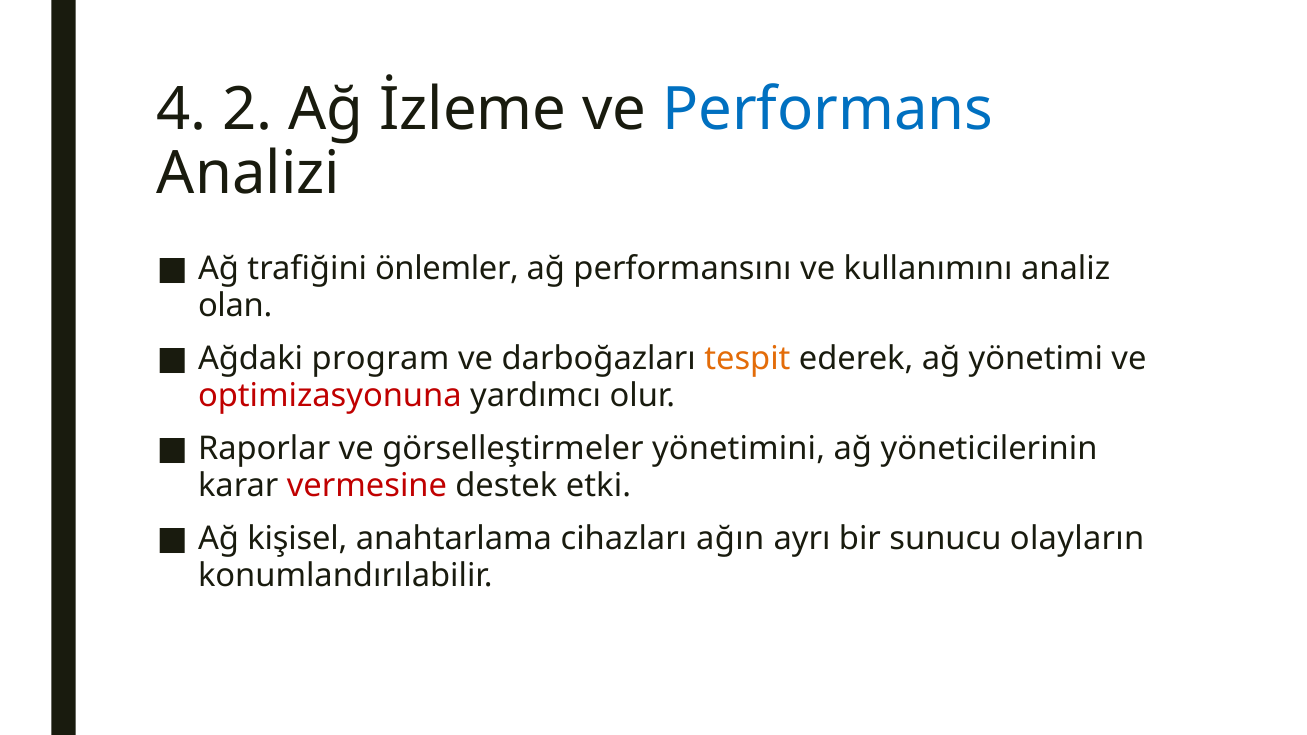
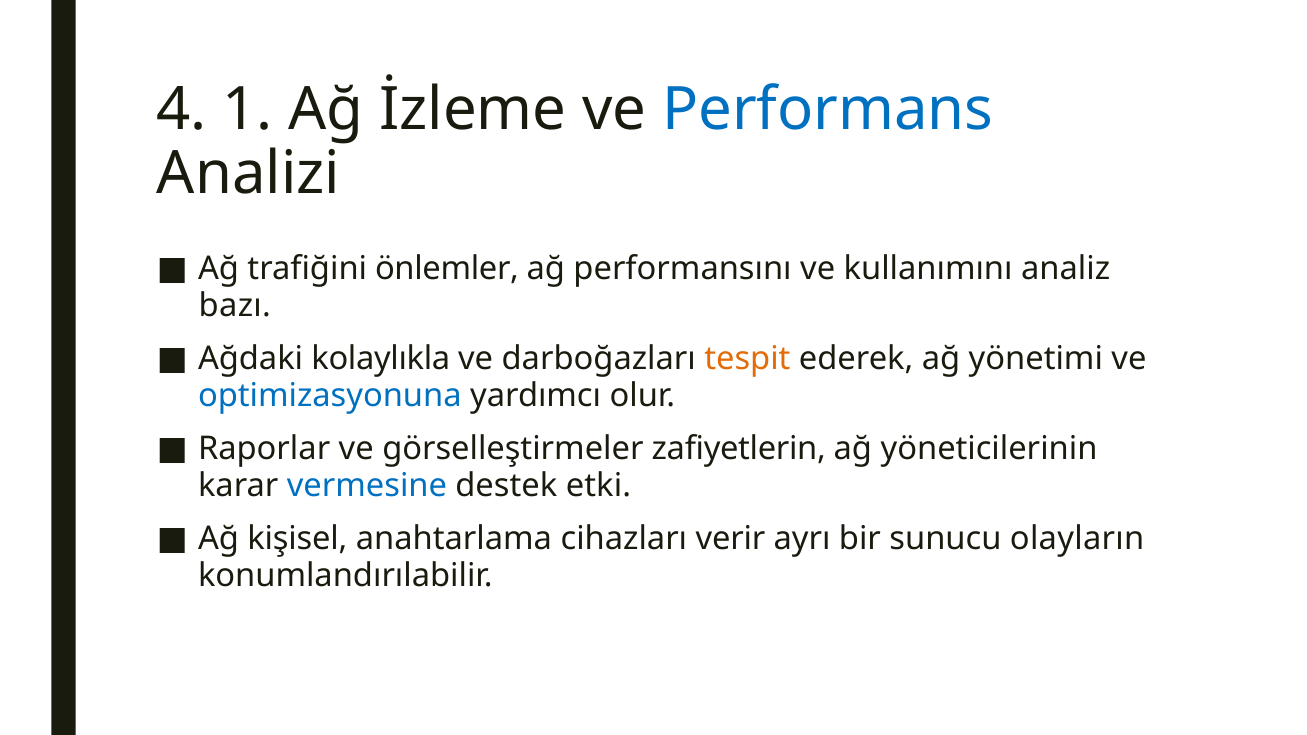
2: 2 -> 1
olan: olan -> bazı
program: program -> kolaylıkla
optimizasyonuna colour: red -> blue
yönetimini: yönetimini -> zafiyetlerin
vermesine colour: red -> blue
ağın: ağın -> verir
